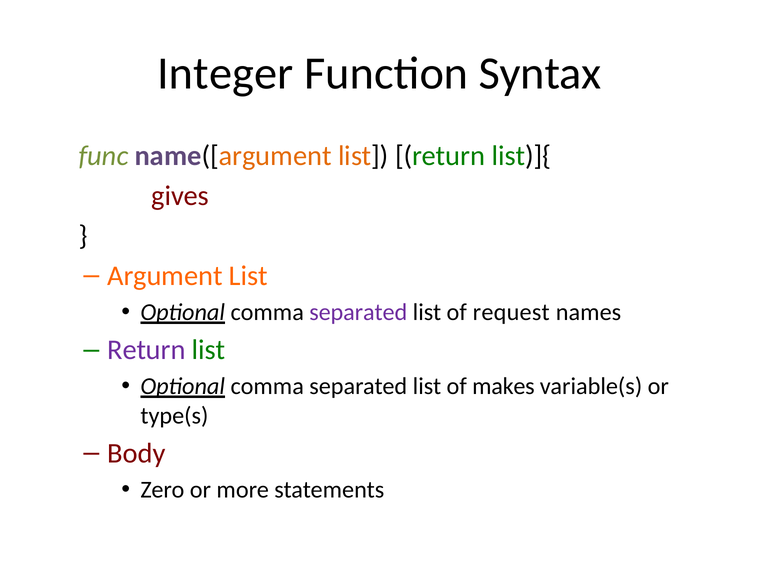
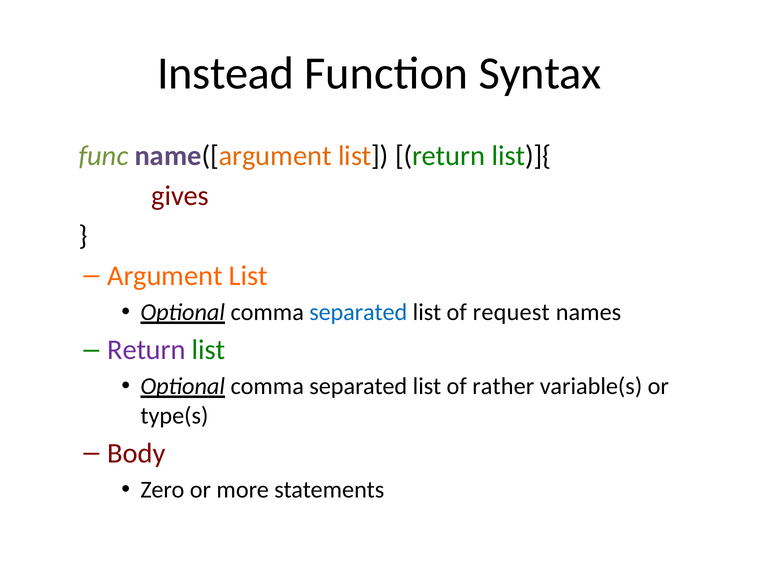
Integer: Integer -> Instead
separated at (358, 312) colour: purple -> blue
makes: makes -> rather
